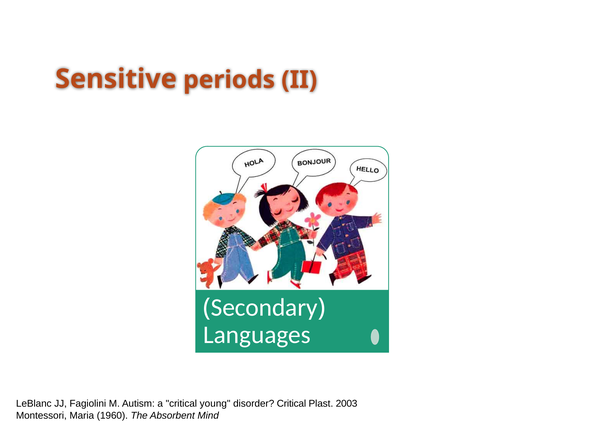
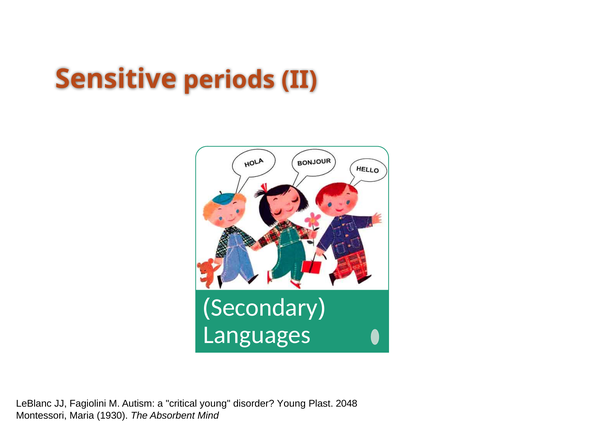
disorder Critical: Critical -> Young
2003: 2003 -> 2048
1960: 1960 -> 1930
